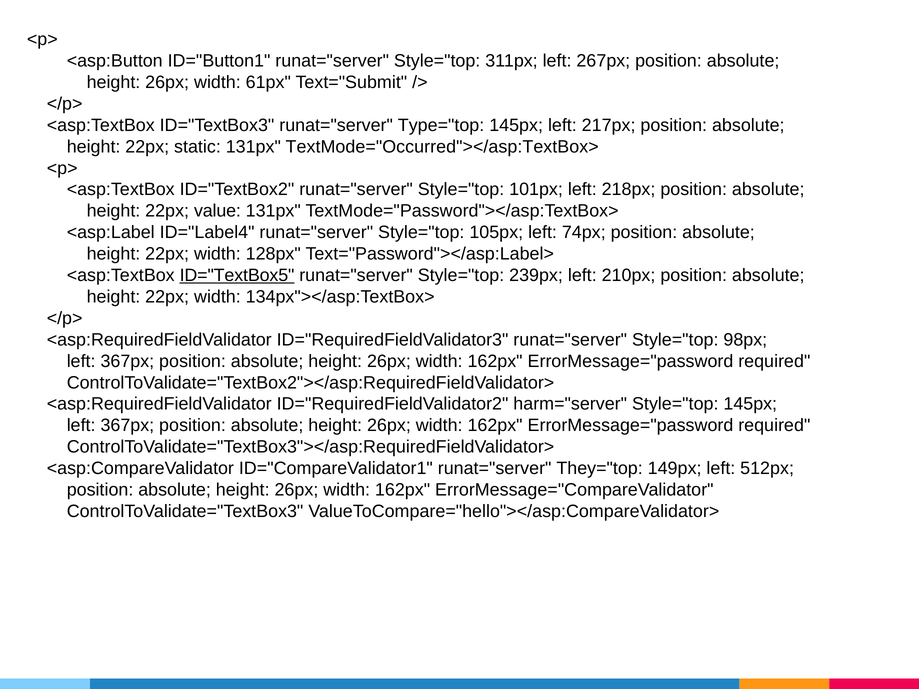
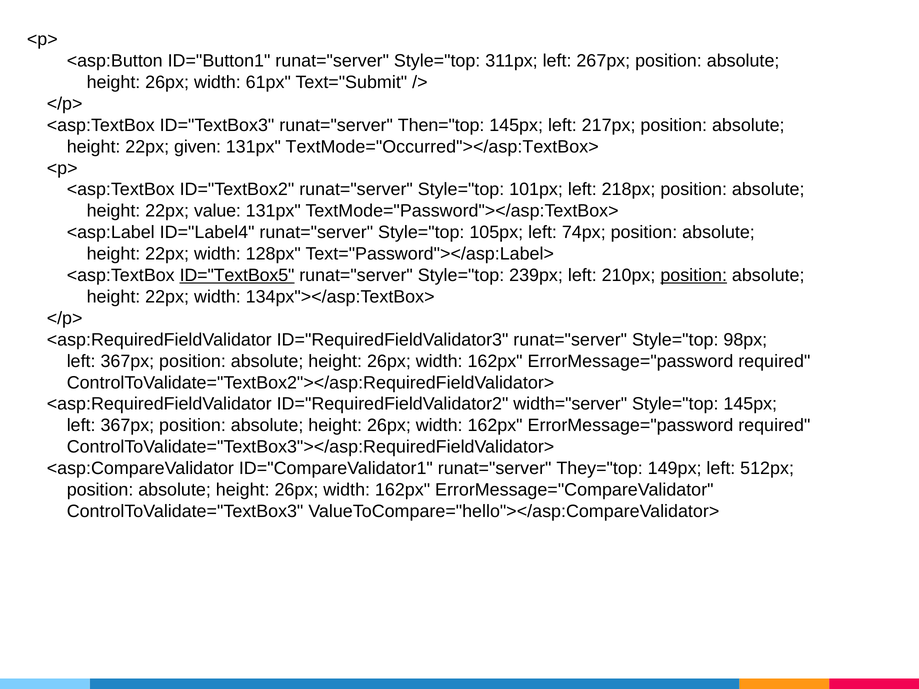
Type="top: Type="top -> Then="top
static: static -> given
position at (694, 275) underline: none -> present
harm="server: harm="server -> width="server
